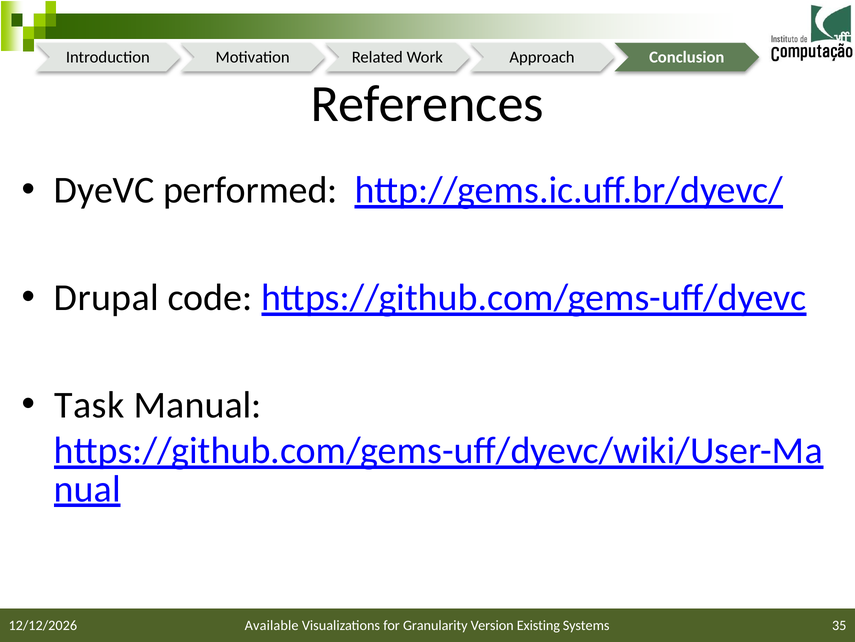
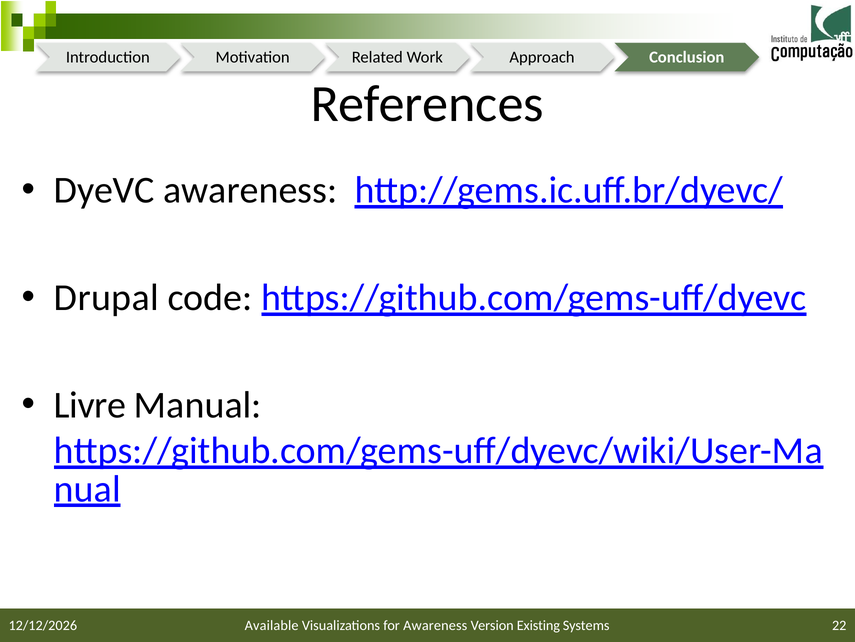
DyeVC performed: performed -> awareness
Task: Task -> Livre
for Granularity: Granularity -> Awareness
35: 35 -> 22
